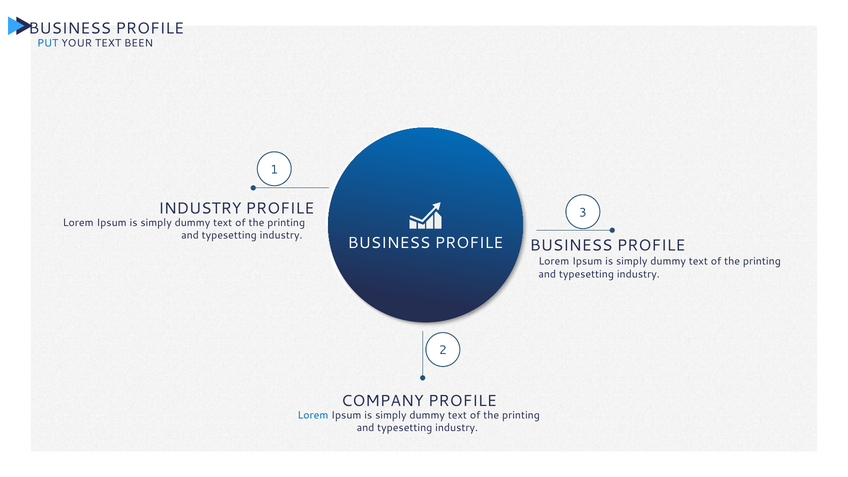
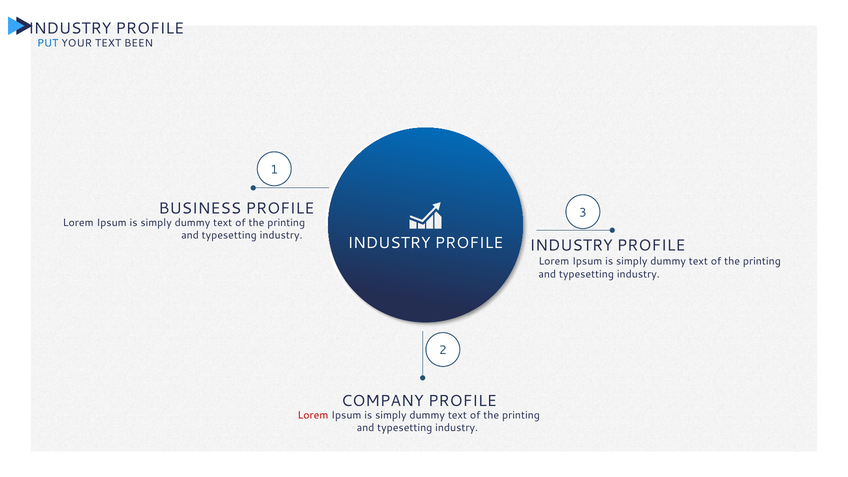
BUSINESS at (70, 28): BUSINESS -> INDUSTRY
INDUSTRY at (200, 208): INDUSTRY -> BUSINESS
BUSINESS at (389, 243): BUSINESS -> INDUSTRY
BUSINESS at (571, 246): BUSINESS -> INDUSTRY
Lorem at (313, 415) colour: blue -> red
